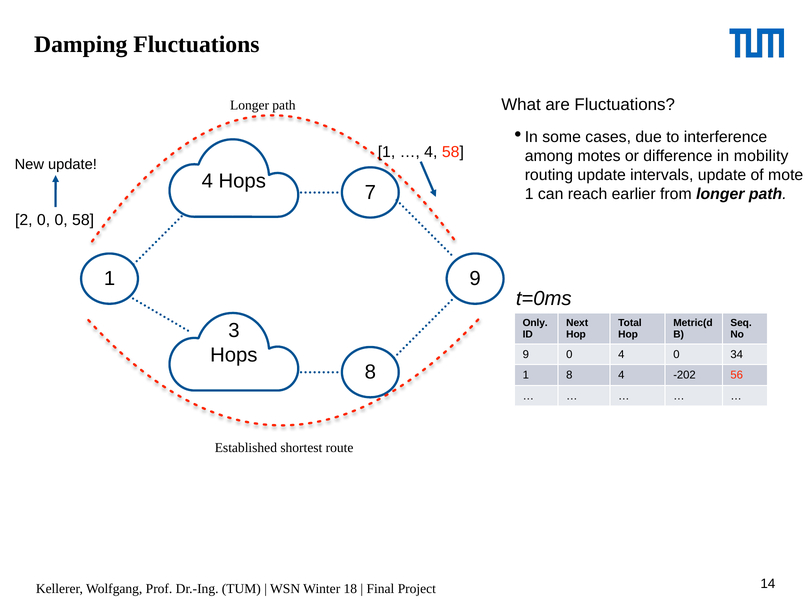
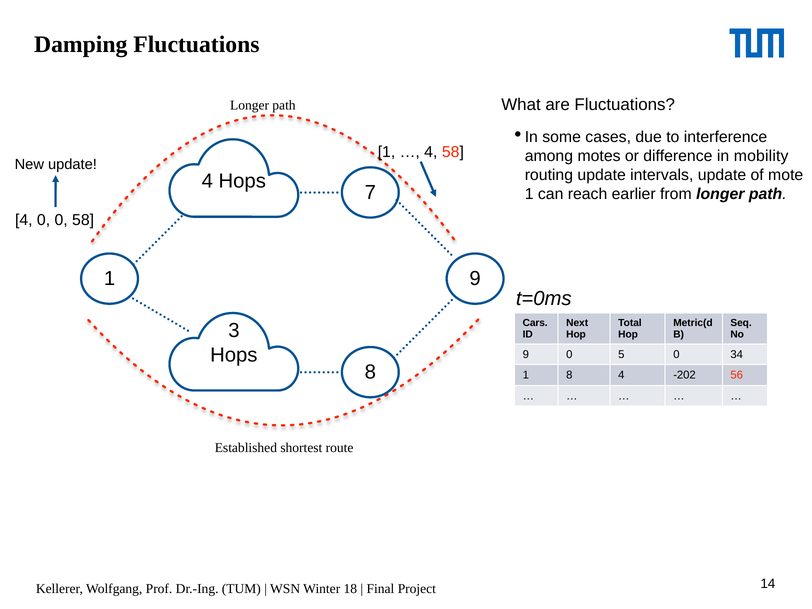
2 at (24, 220): 2 -> 4
Only: Only -> Cars
0 4: 4 -> 5
